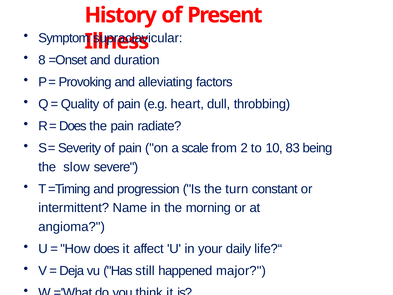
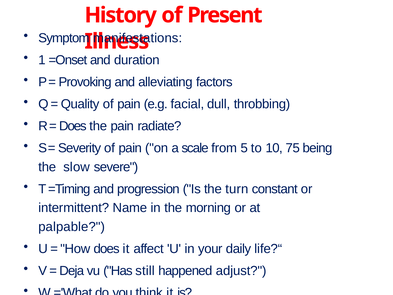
supraclavicular: supraclavicular -> manifestations
8: 8 -> 1
heart: heart -> facial
2: 2 -> 5
83: 83 -> 75
angioma: angioma -> palpable
major: major -> adjust
